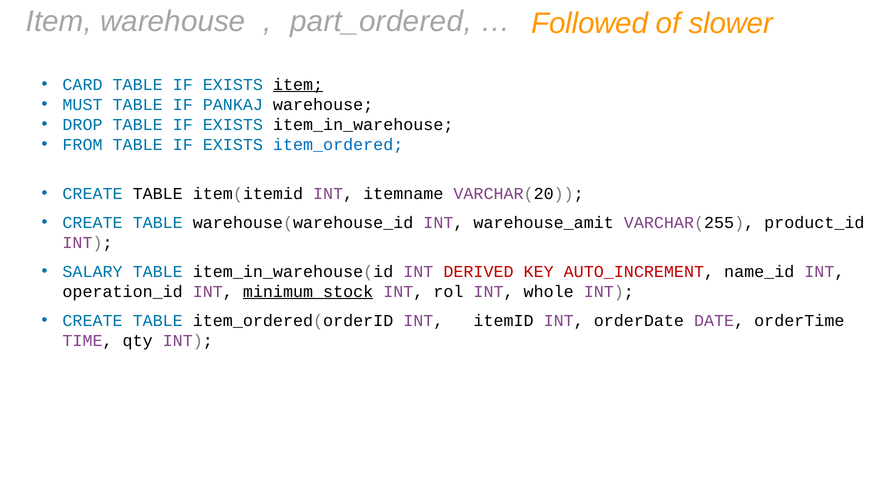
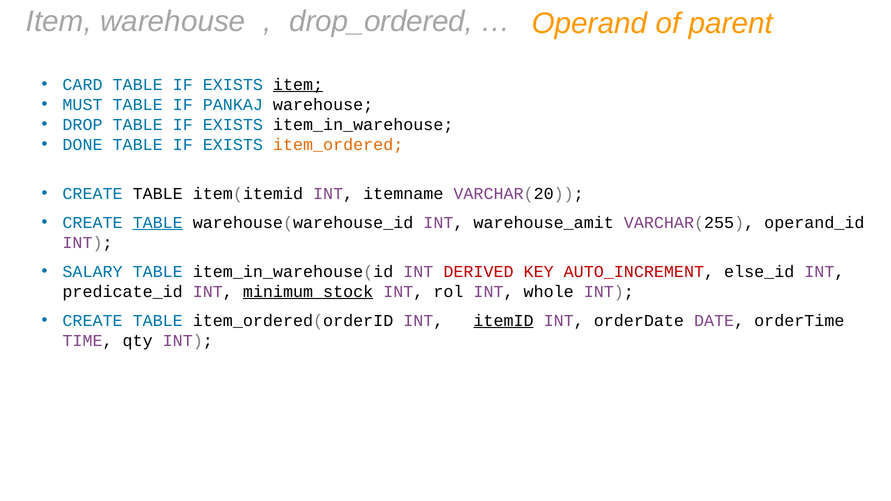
part_ordered: part_ordered -> drop_ordered
Followed: Followed -> Operand
slower: slower -> parent
FROM: FROM -> DONE
item_ordered colour: blue -> orange
TABLE at (158, 223) underline: none -> present
product_id: product_id -> operand_id
name_id: name_id -> else_id
operation_id: operation_id -> predicate_id
itemID underline: none -> present
